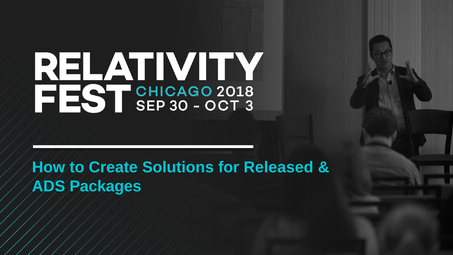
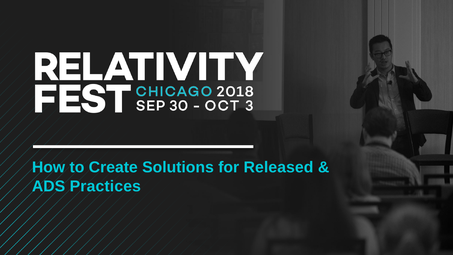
Packages: Packages -> Practices
